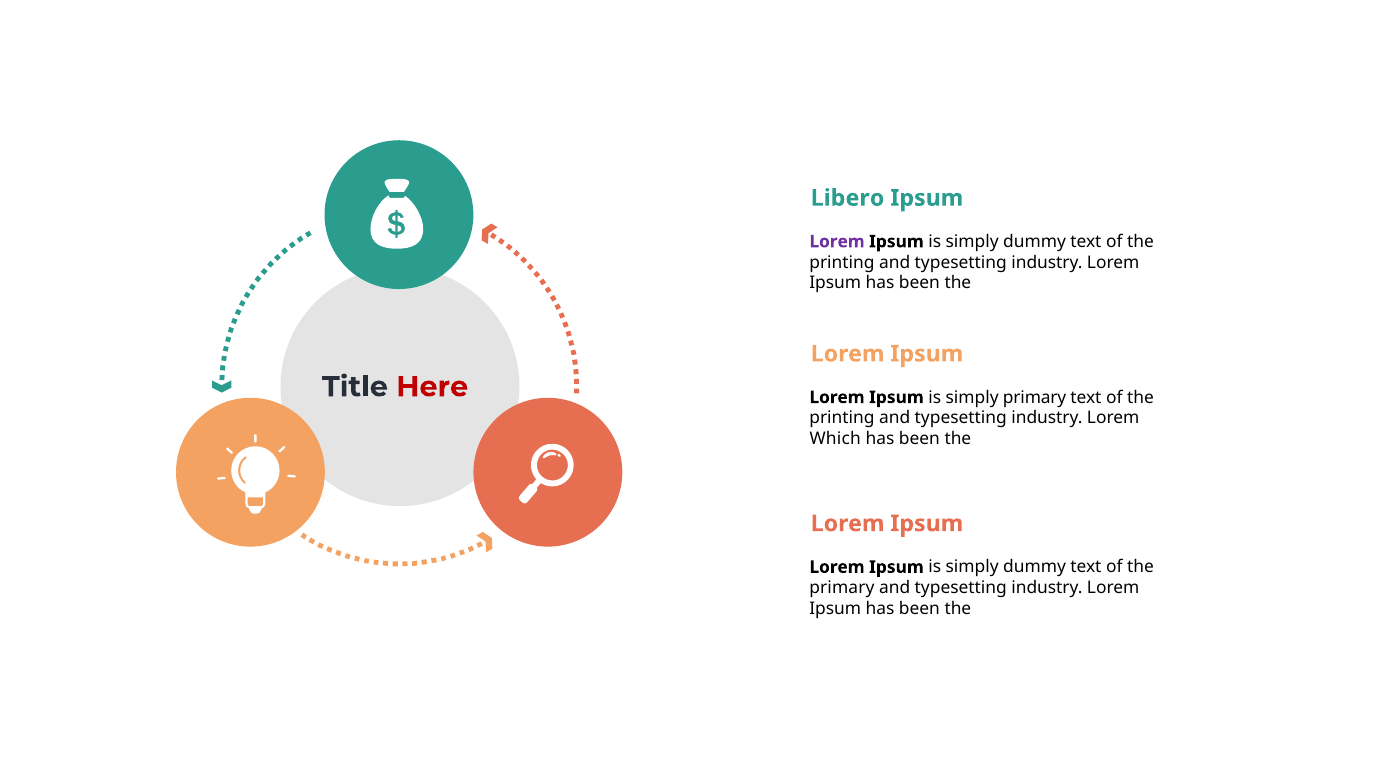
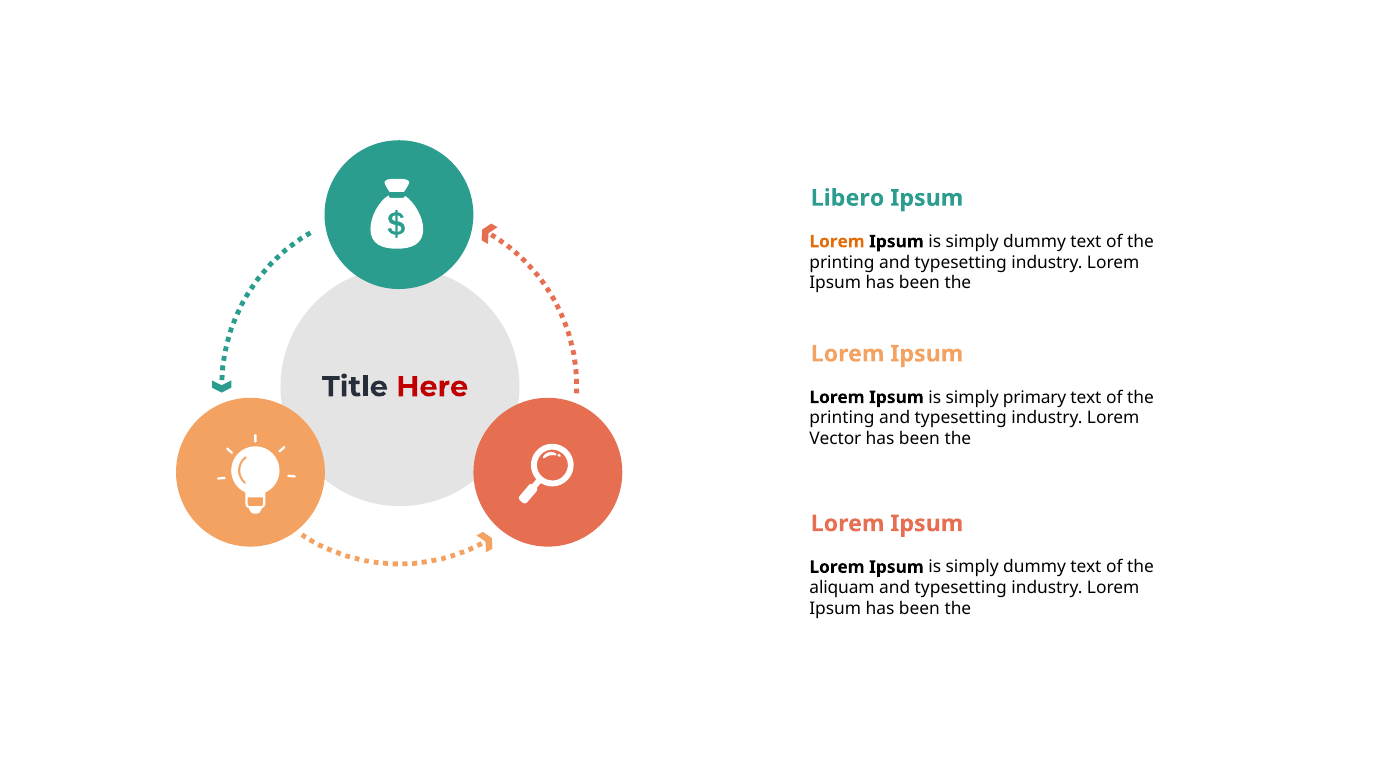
Lorem at (837, 242) colour: purple -> orange
Which: Which -> Vector
primary at (842, 588): primary -> aliquam
